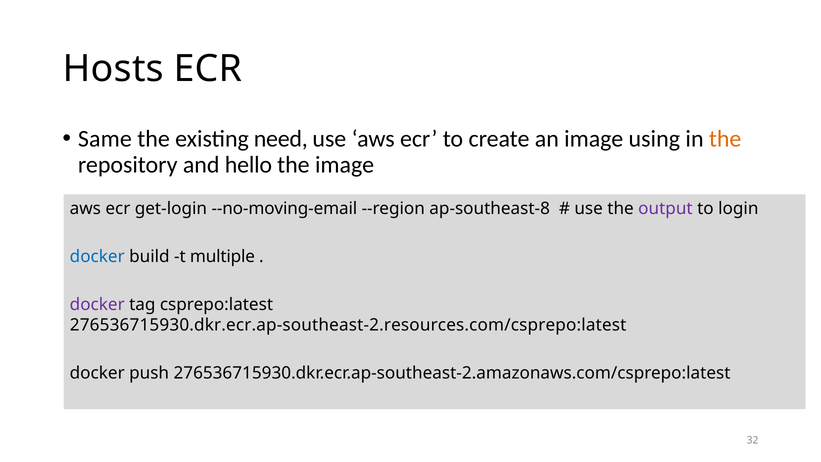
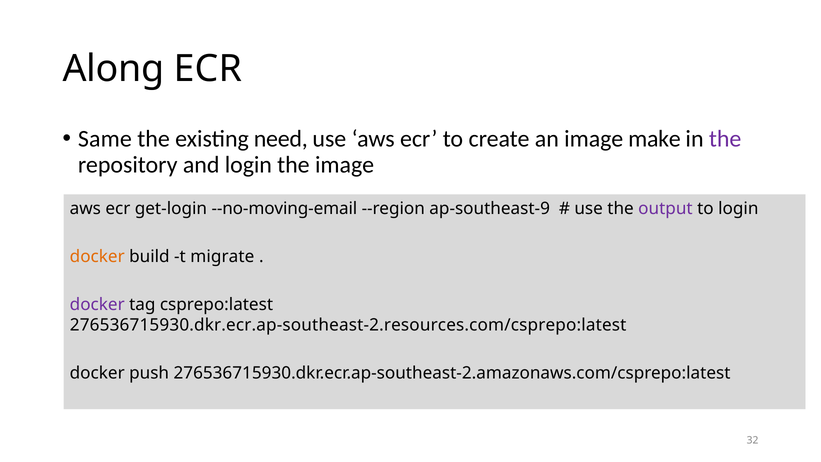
Hosts: Hosts -> Along
using: using -> make
the at (725, 139) colour: orange -> purple
and hello: hello -> login
ap-southeast-8: ap-southeast-8 -> ap-southeast-9
docker at (97, 257) colour: blue -> orange
multiple: multiple -> migrate
